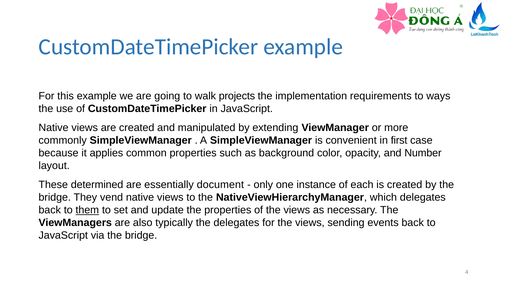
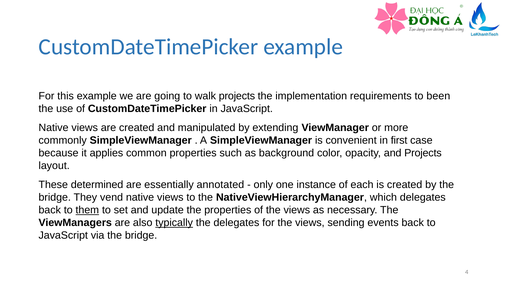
ways: ways -> been
and Number: Number -> Projects
document: document -> annotated
typically underline: none -> present
